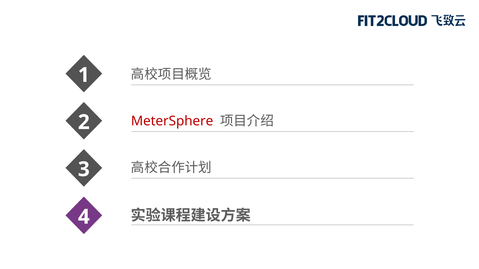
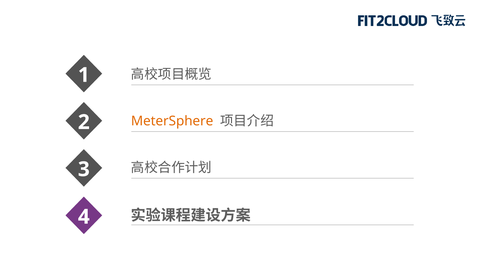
MeterSphere colour: red -> orange
